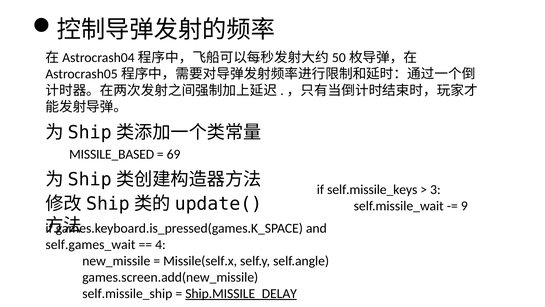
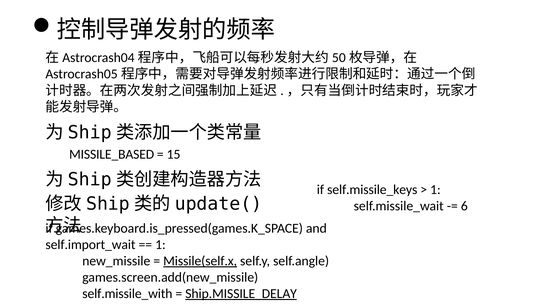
69: 69 -> 15
3 at (435, 189): 3 -> 1
9: 9 -> 6
self.games_wait: self.games_wait -> self.import_wait
4 at (160, 244): 4 -> 1
Missile(self.x underline: none -> present
self.missile_ship: self.missile_ship -> self.missile_with
